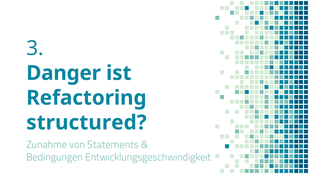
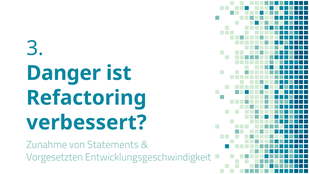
structured: structured -> verbessert
Bedingungen: Bedingungen -> Vorgesetzten
